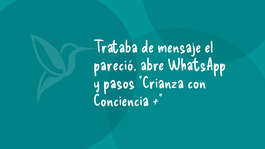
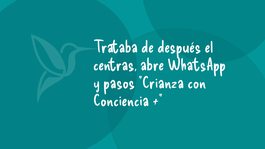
mensaje: mensaje -> después
pareció: pareció -> centras
